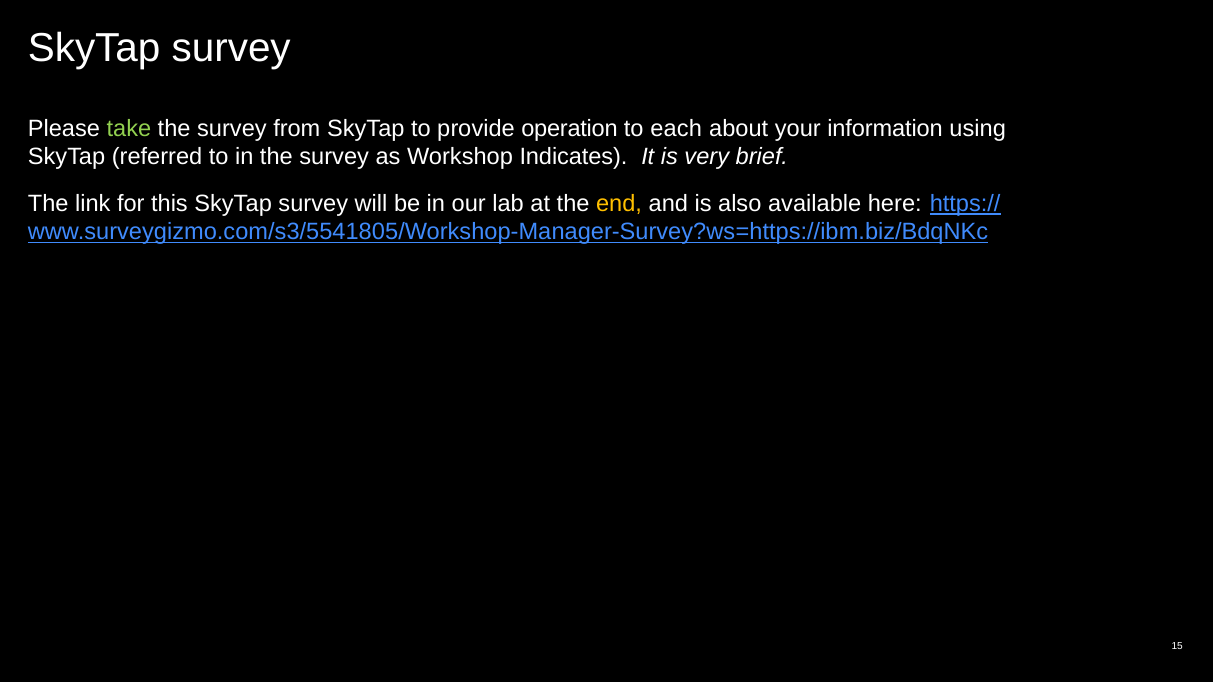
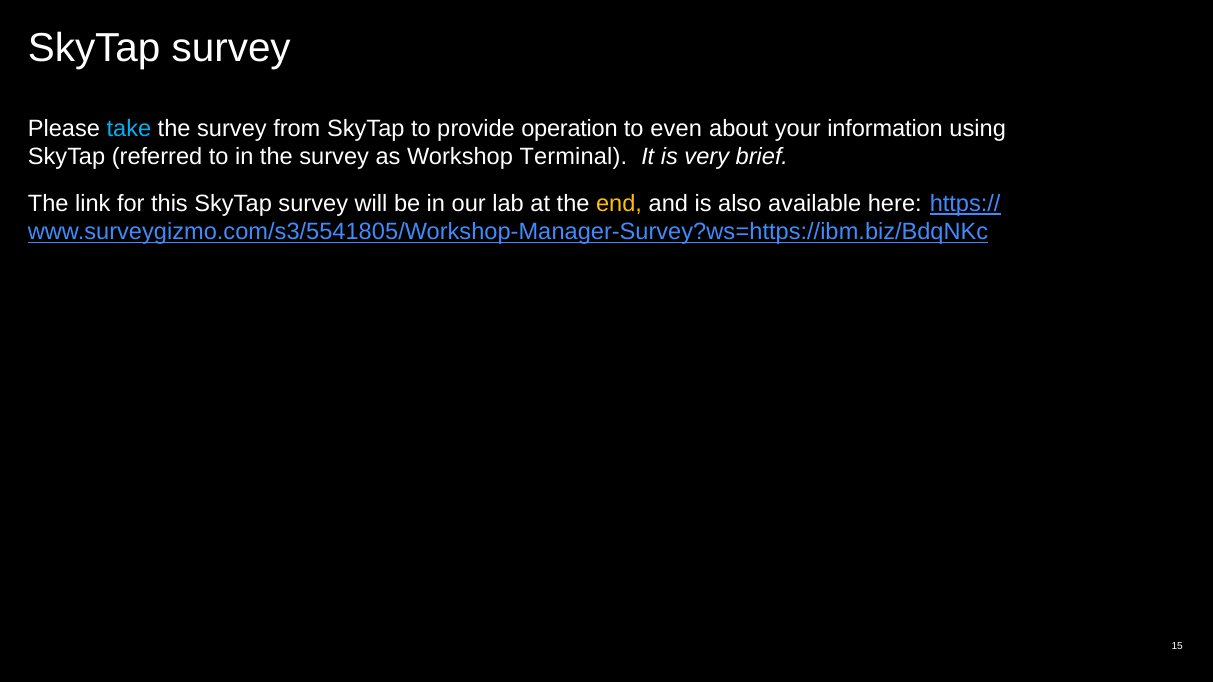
take colour: light green -> light blue
each: each -> even
Indicates: Indicates -> Terminal
